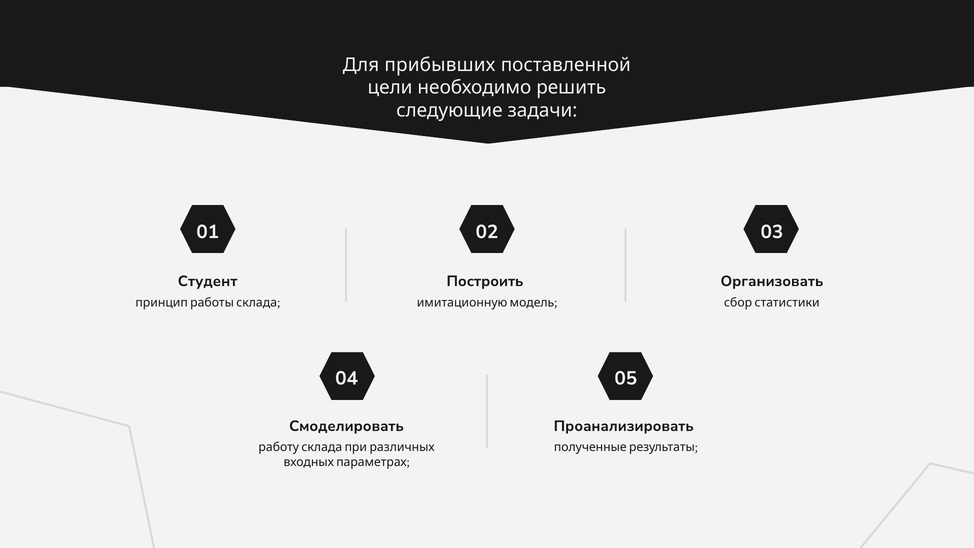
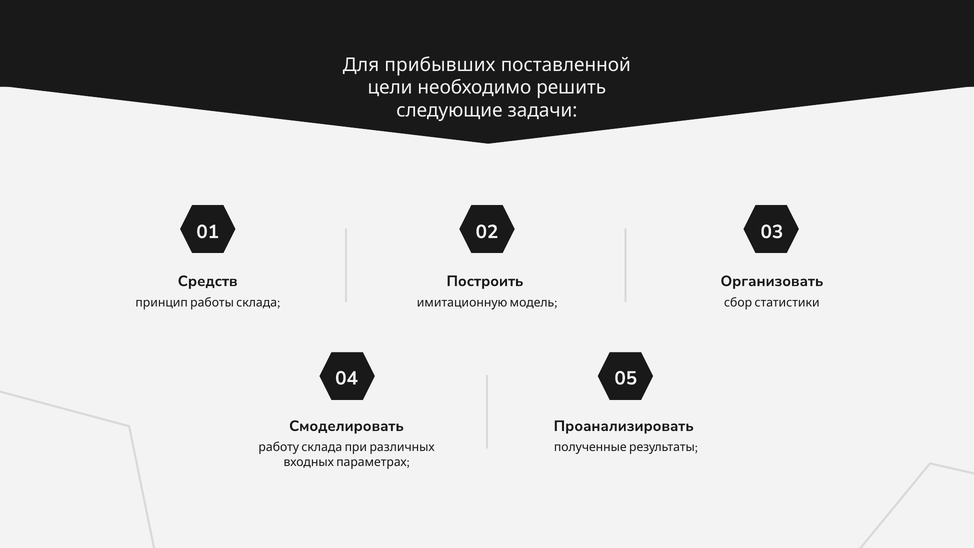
Студент: Студент -> Средств
